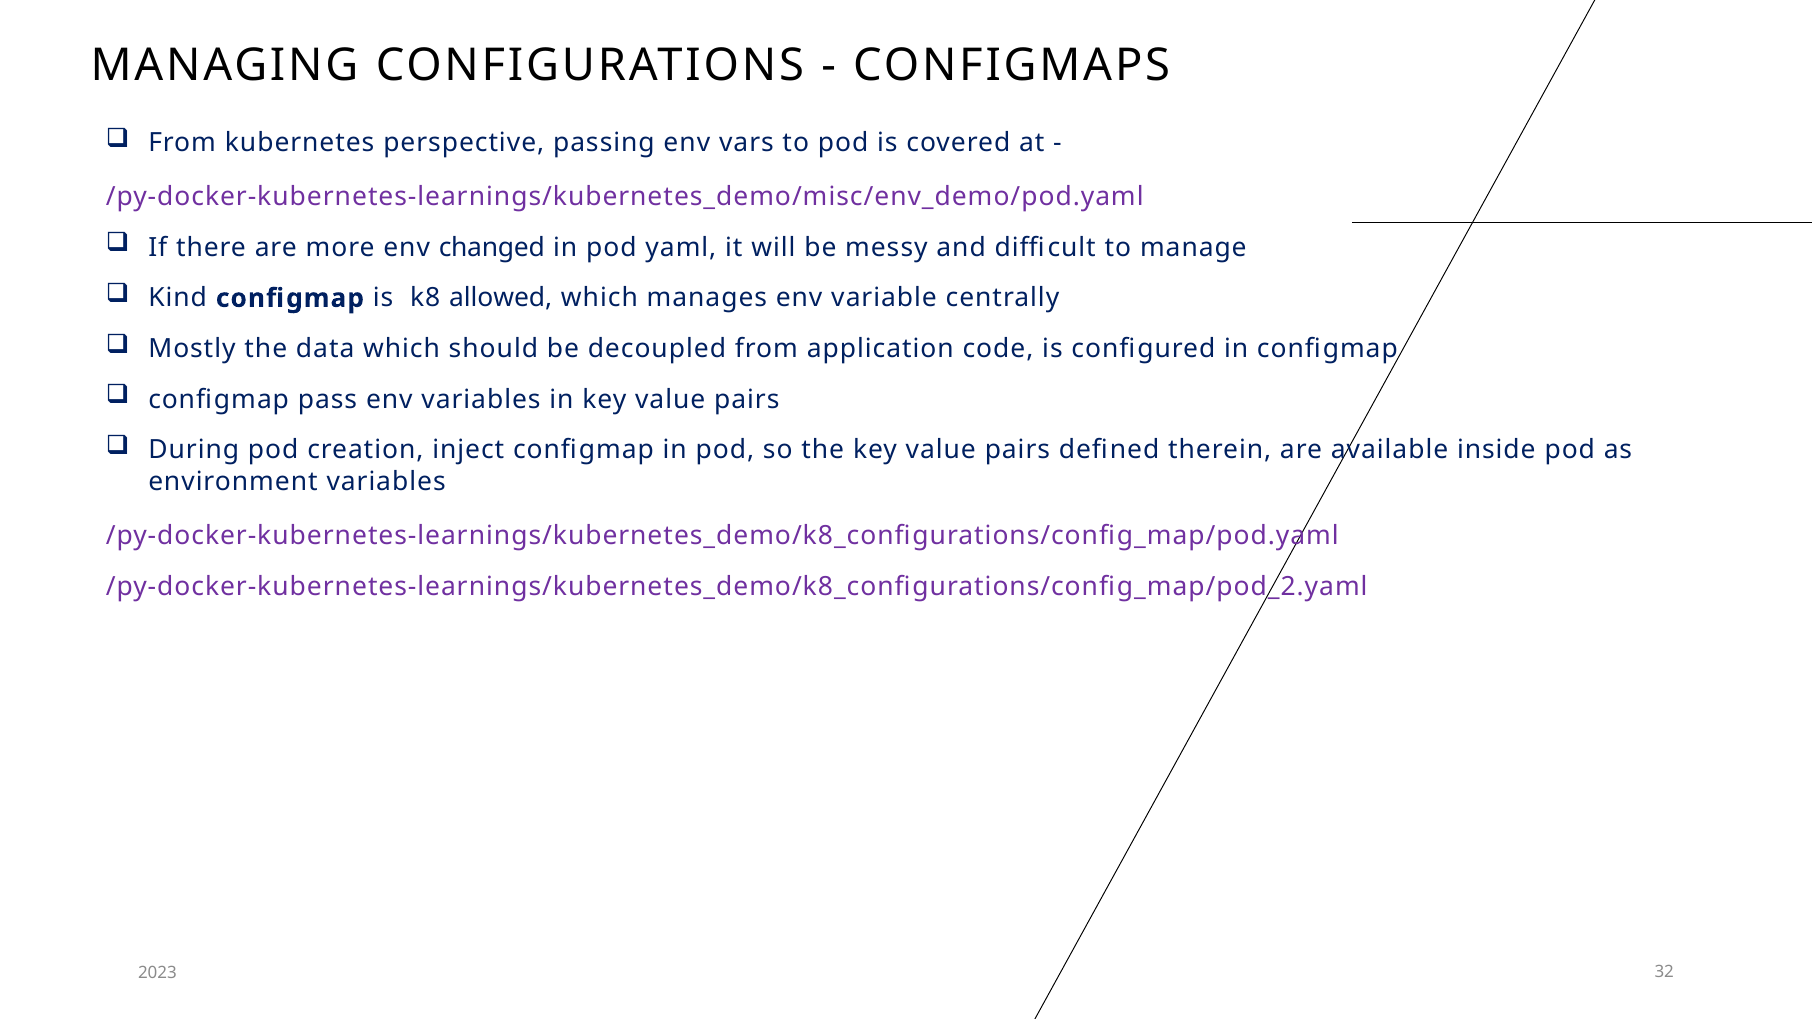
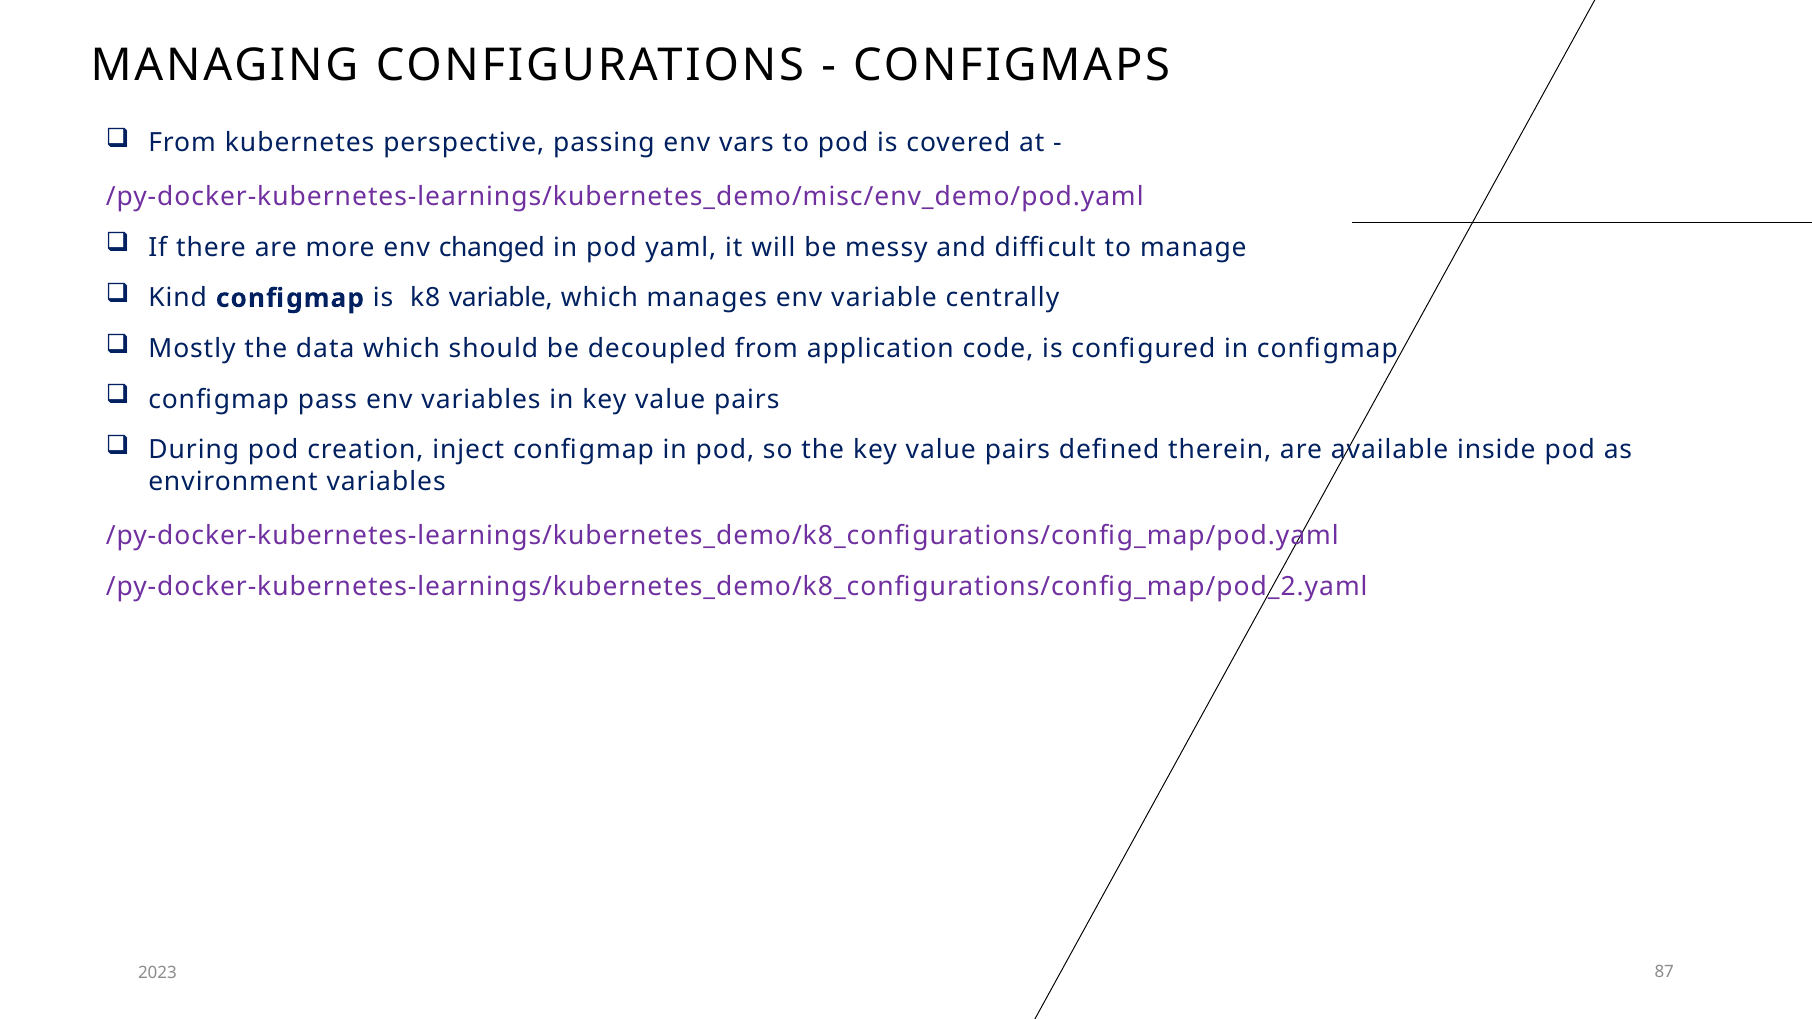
k8 allowed: allowed -> variable
32: 32 -> 87
